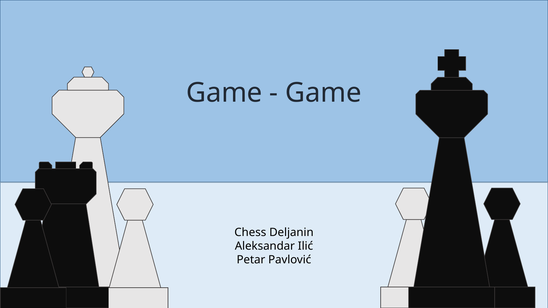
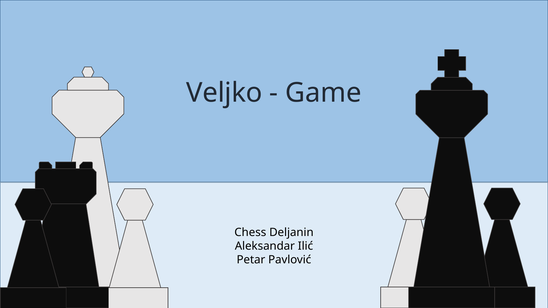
Game at (224, 93): Game -> Veljko
